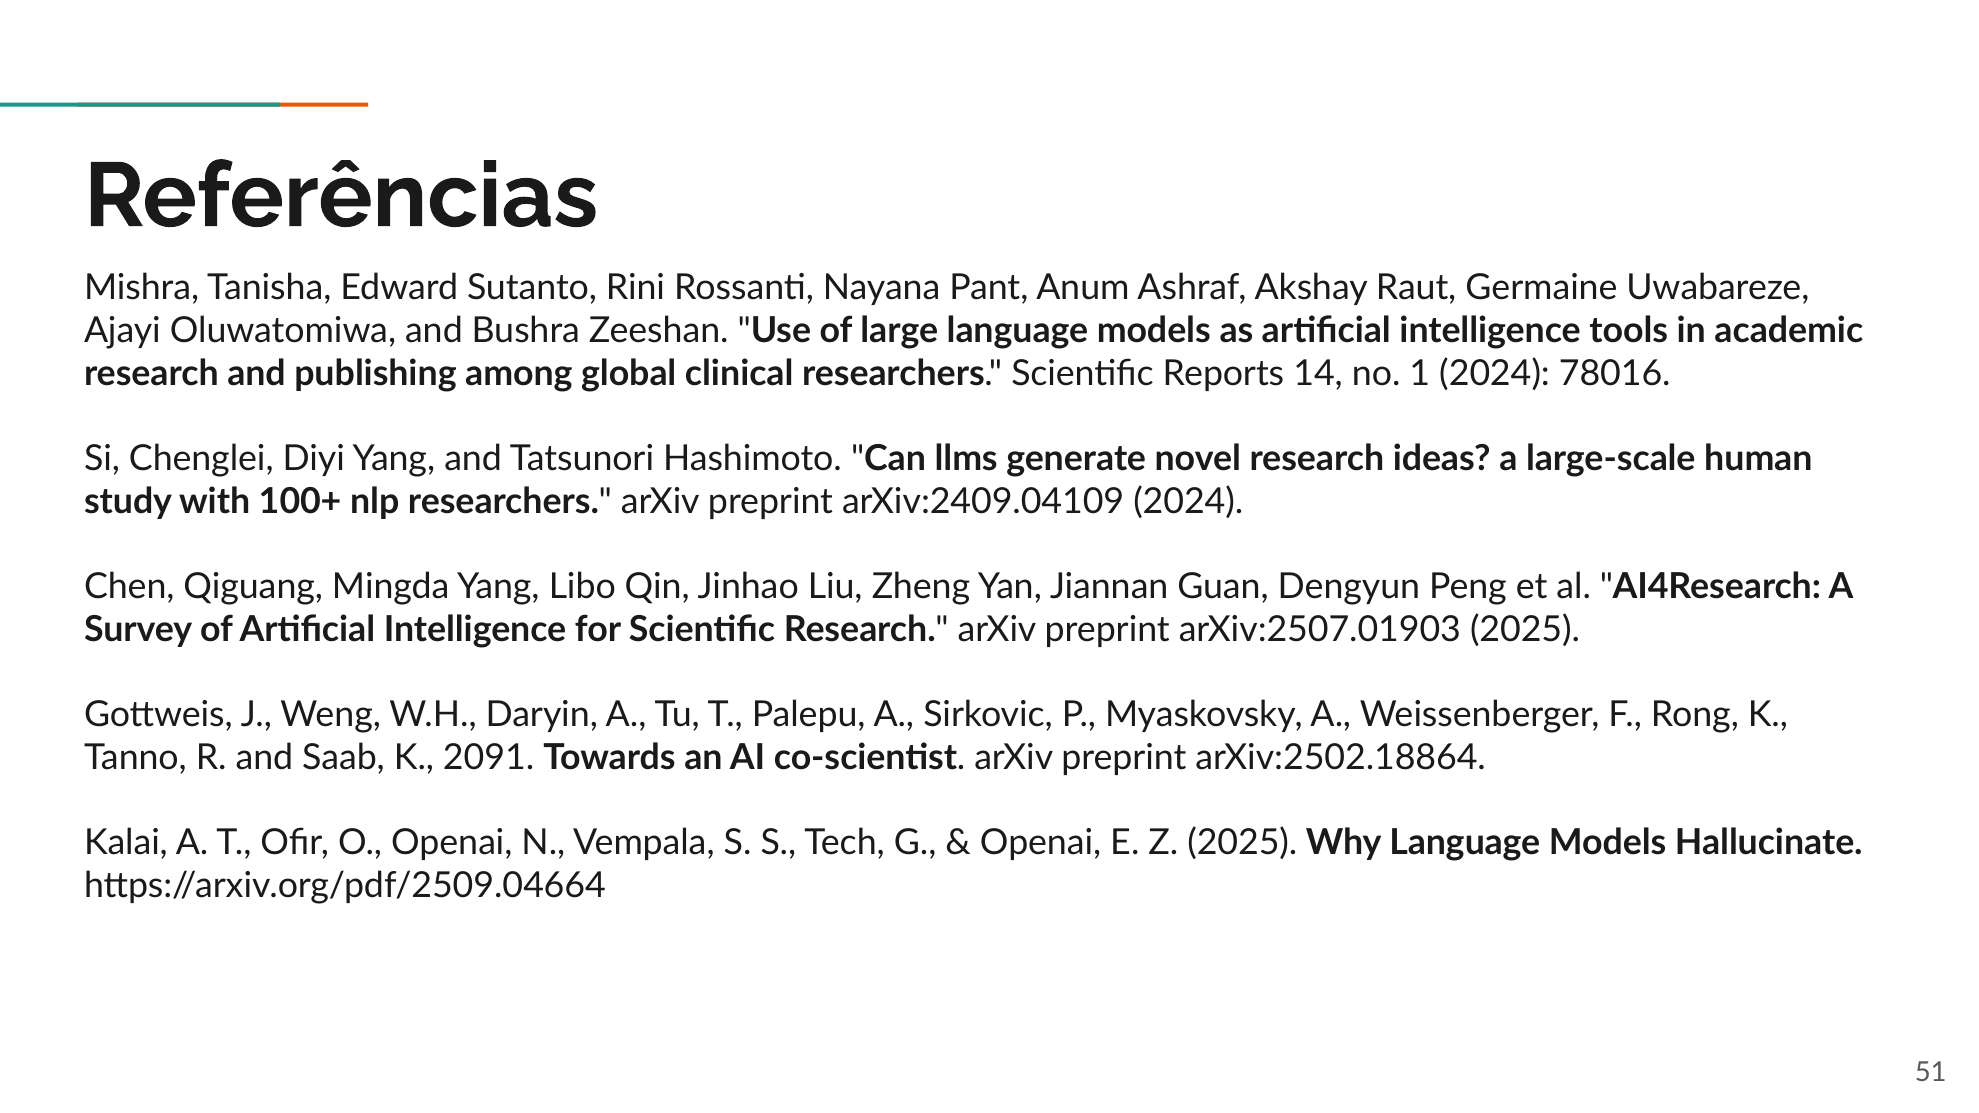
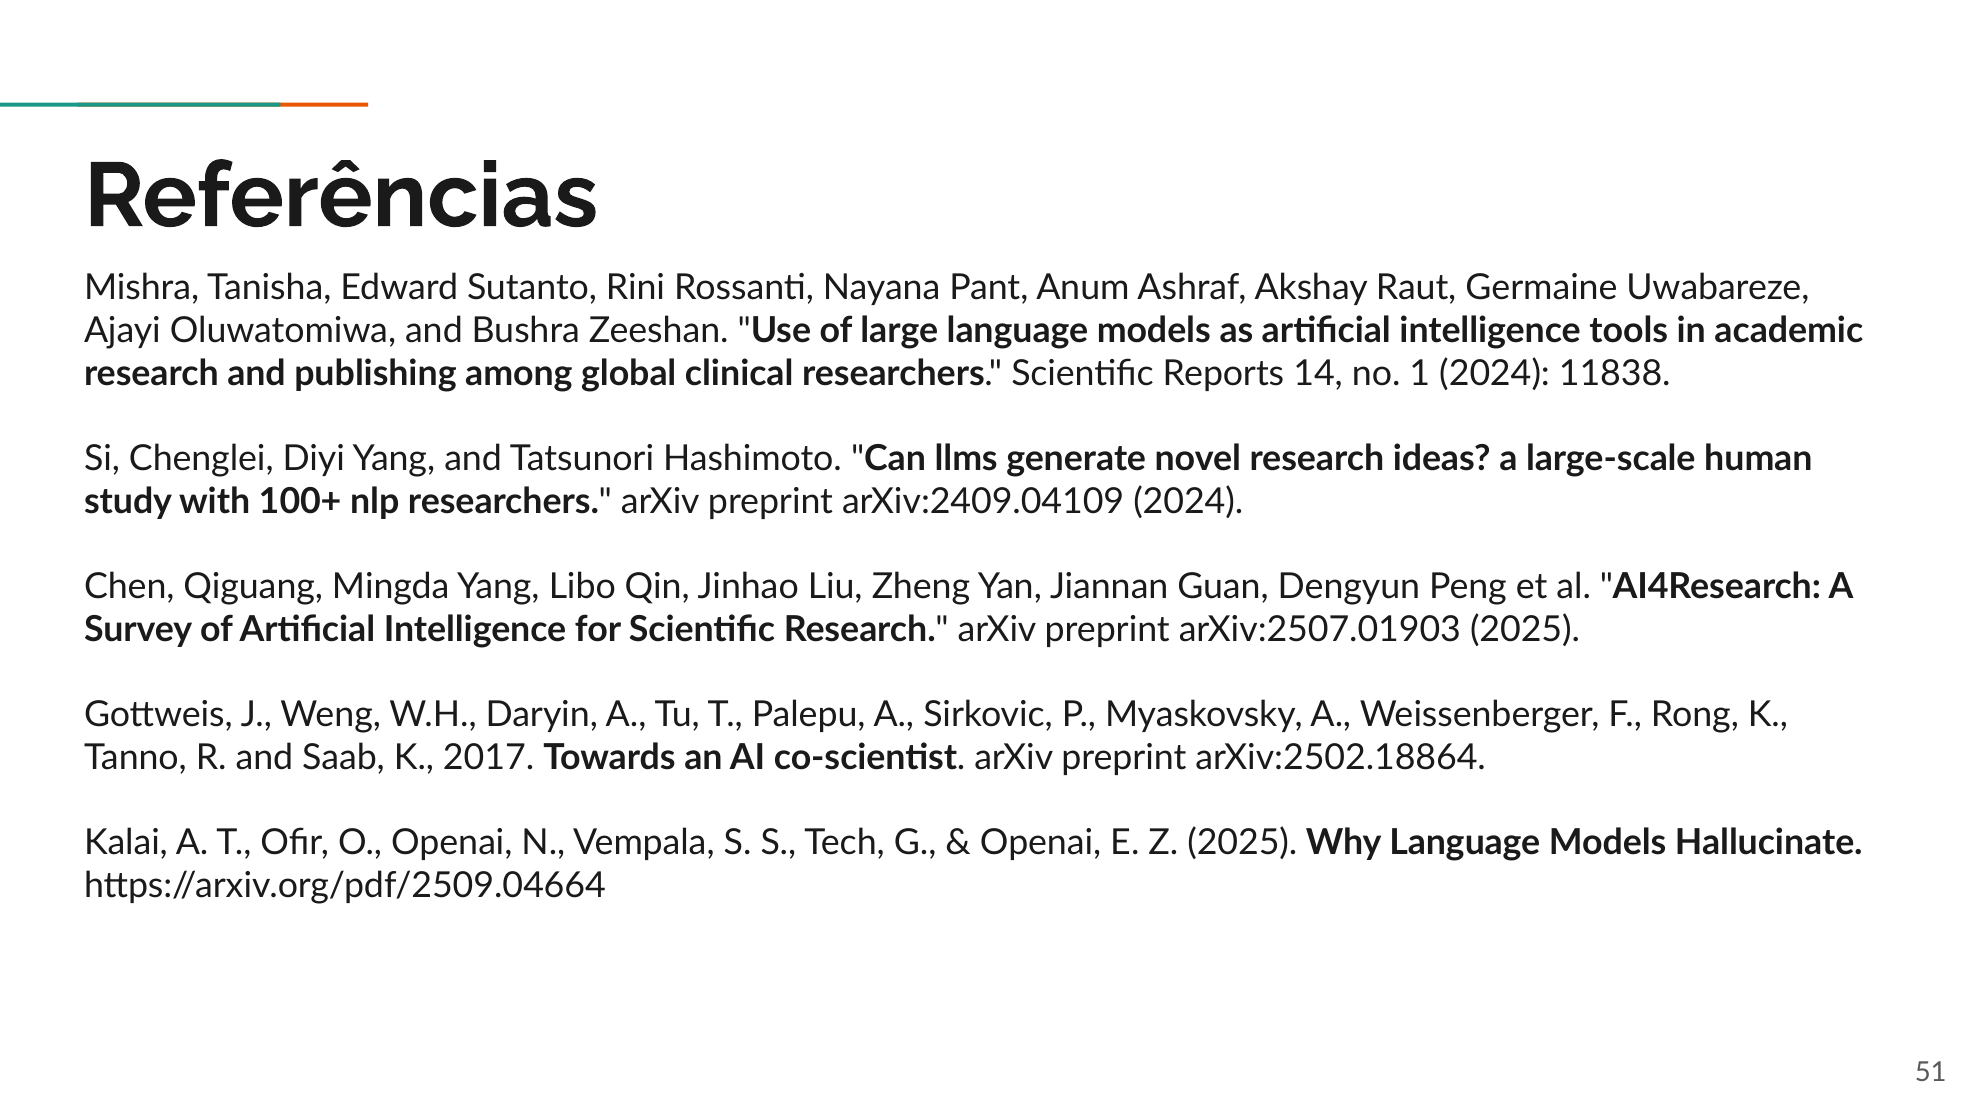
78016: 78016 -> 11838
2091: 2091 -> 2017
